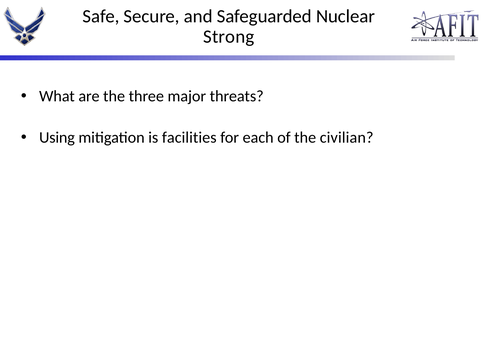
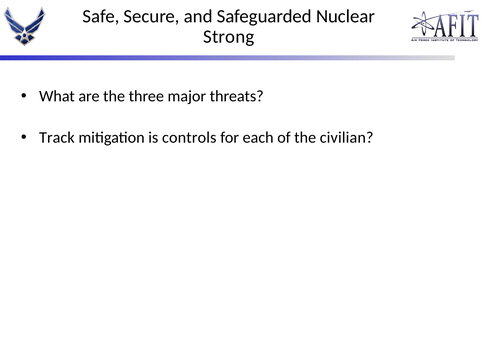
Using: Using -> Track
facilities: facilities -> controls
